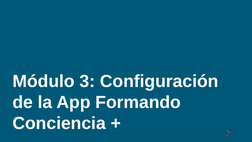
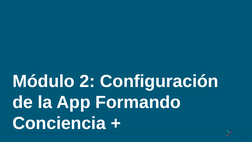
3: 3 -> 2
